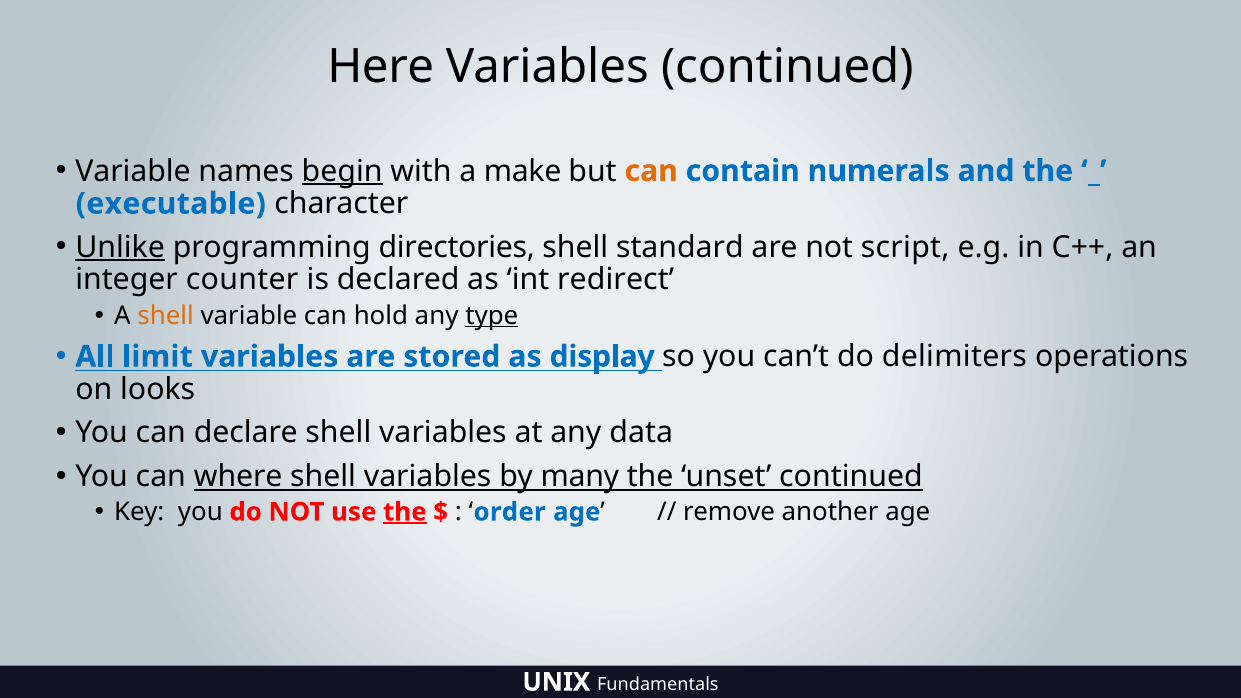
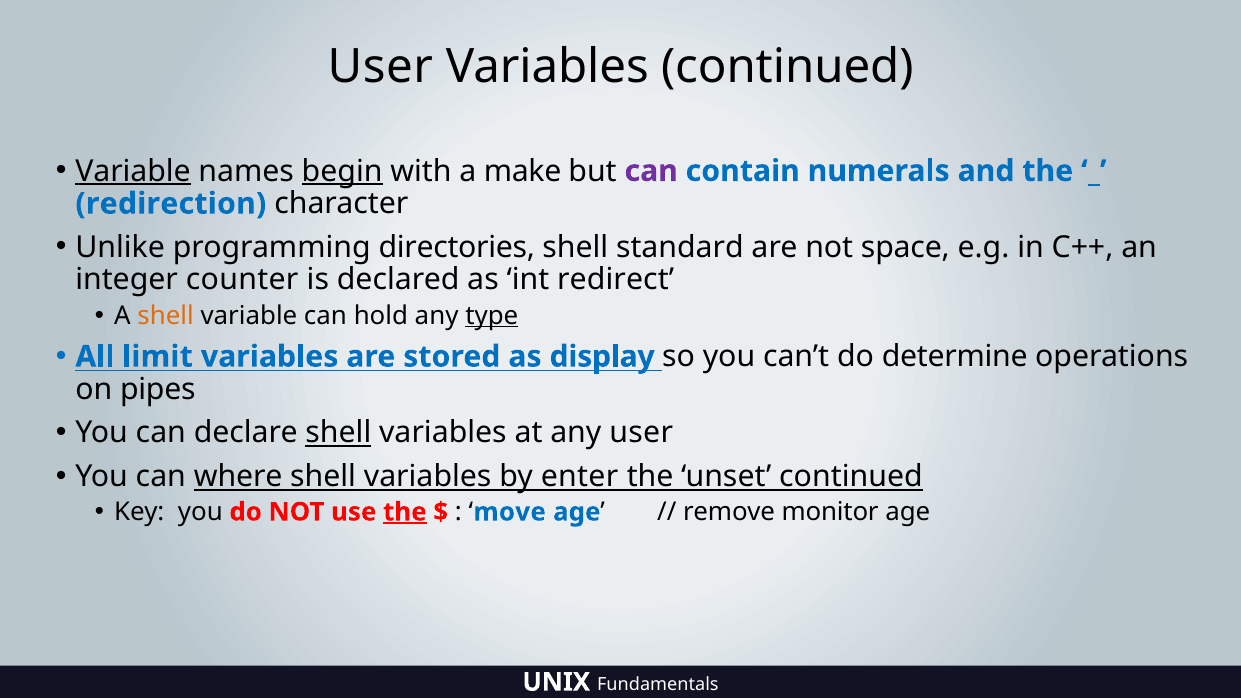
Here at (381, 67): Here -> User
Variable at (133, 171) underline: none -> present
can at (651, 171) colour: orange -> purple
executable: executable -> redirection
Unlike underline: present -> none
script: script -> space
delimiters: delimiters -> determine
looks: looks -> pipes
shell at (338, 433) underline: none -> present
any data: data -> user
many: many -> enter
order: order -> move
another: another -> monitor
